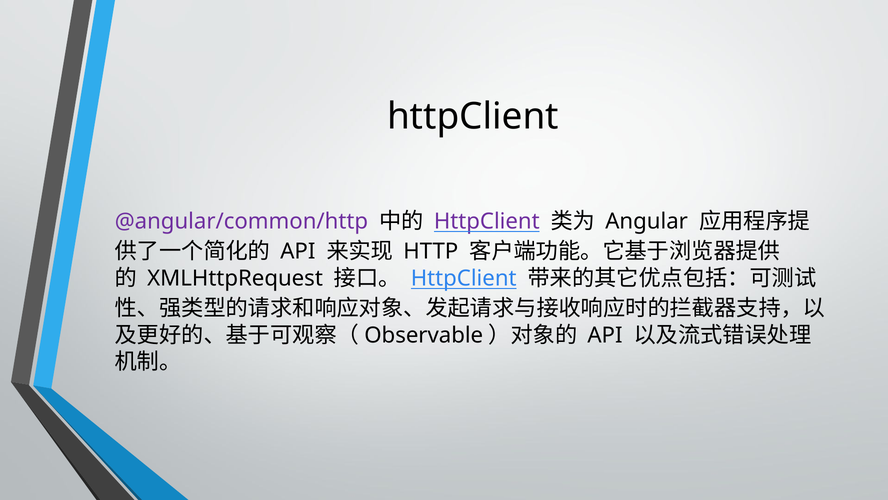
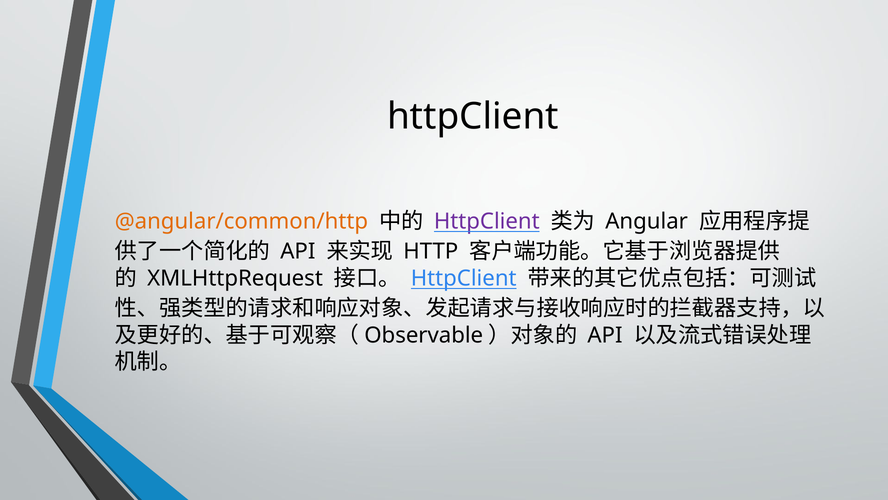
@angular/common/http colour: purple -> orange
